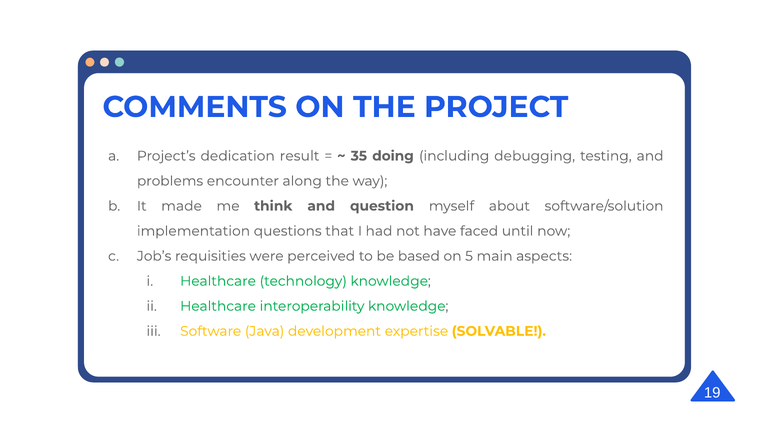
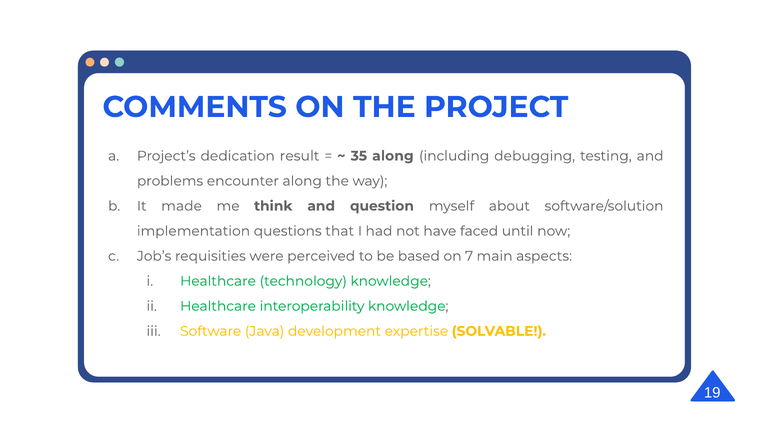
35 doing: doing -> along
5: 5 -> 7
